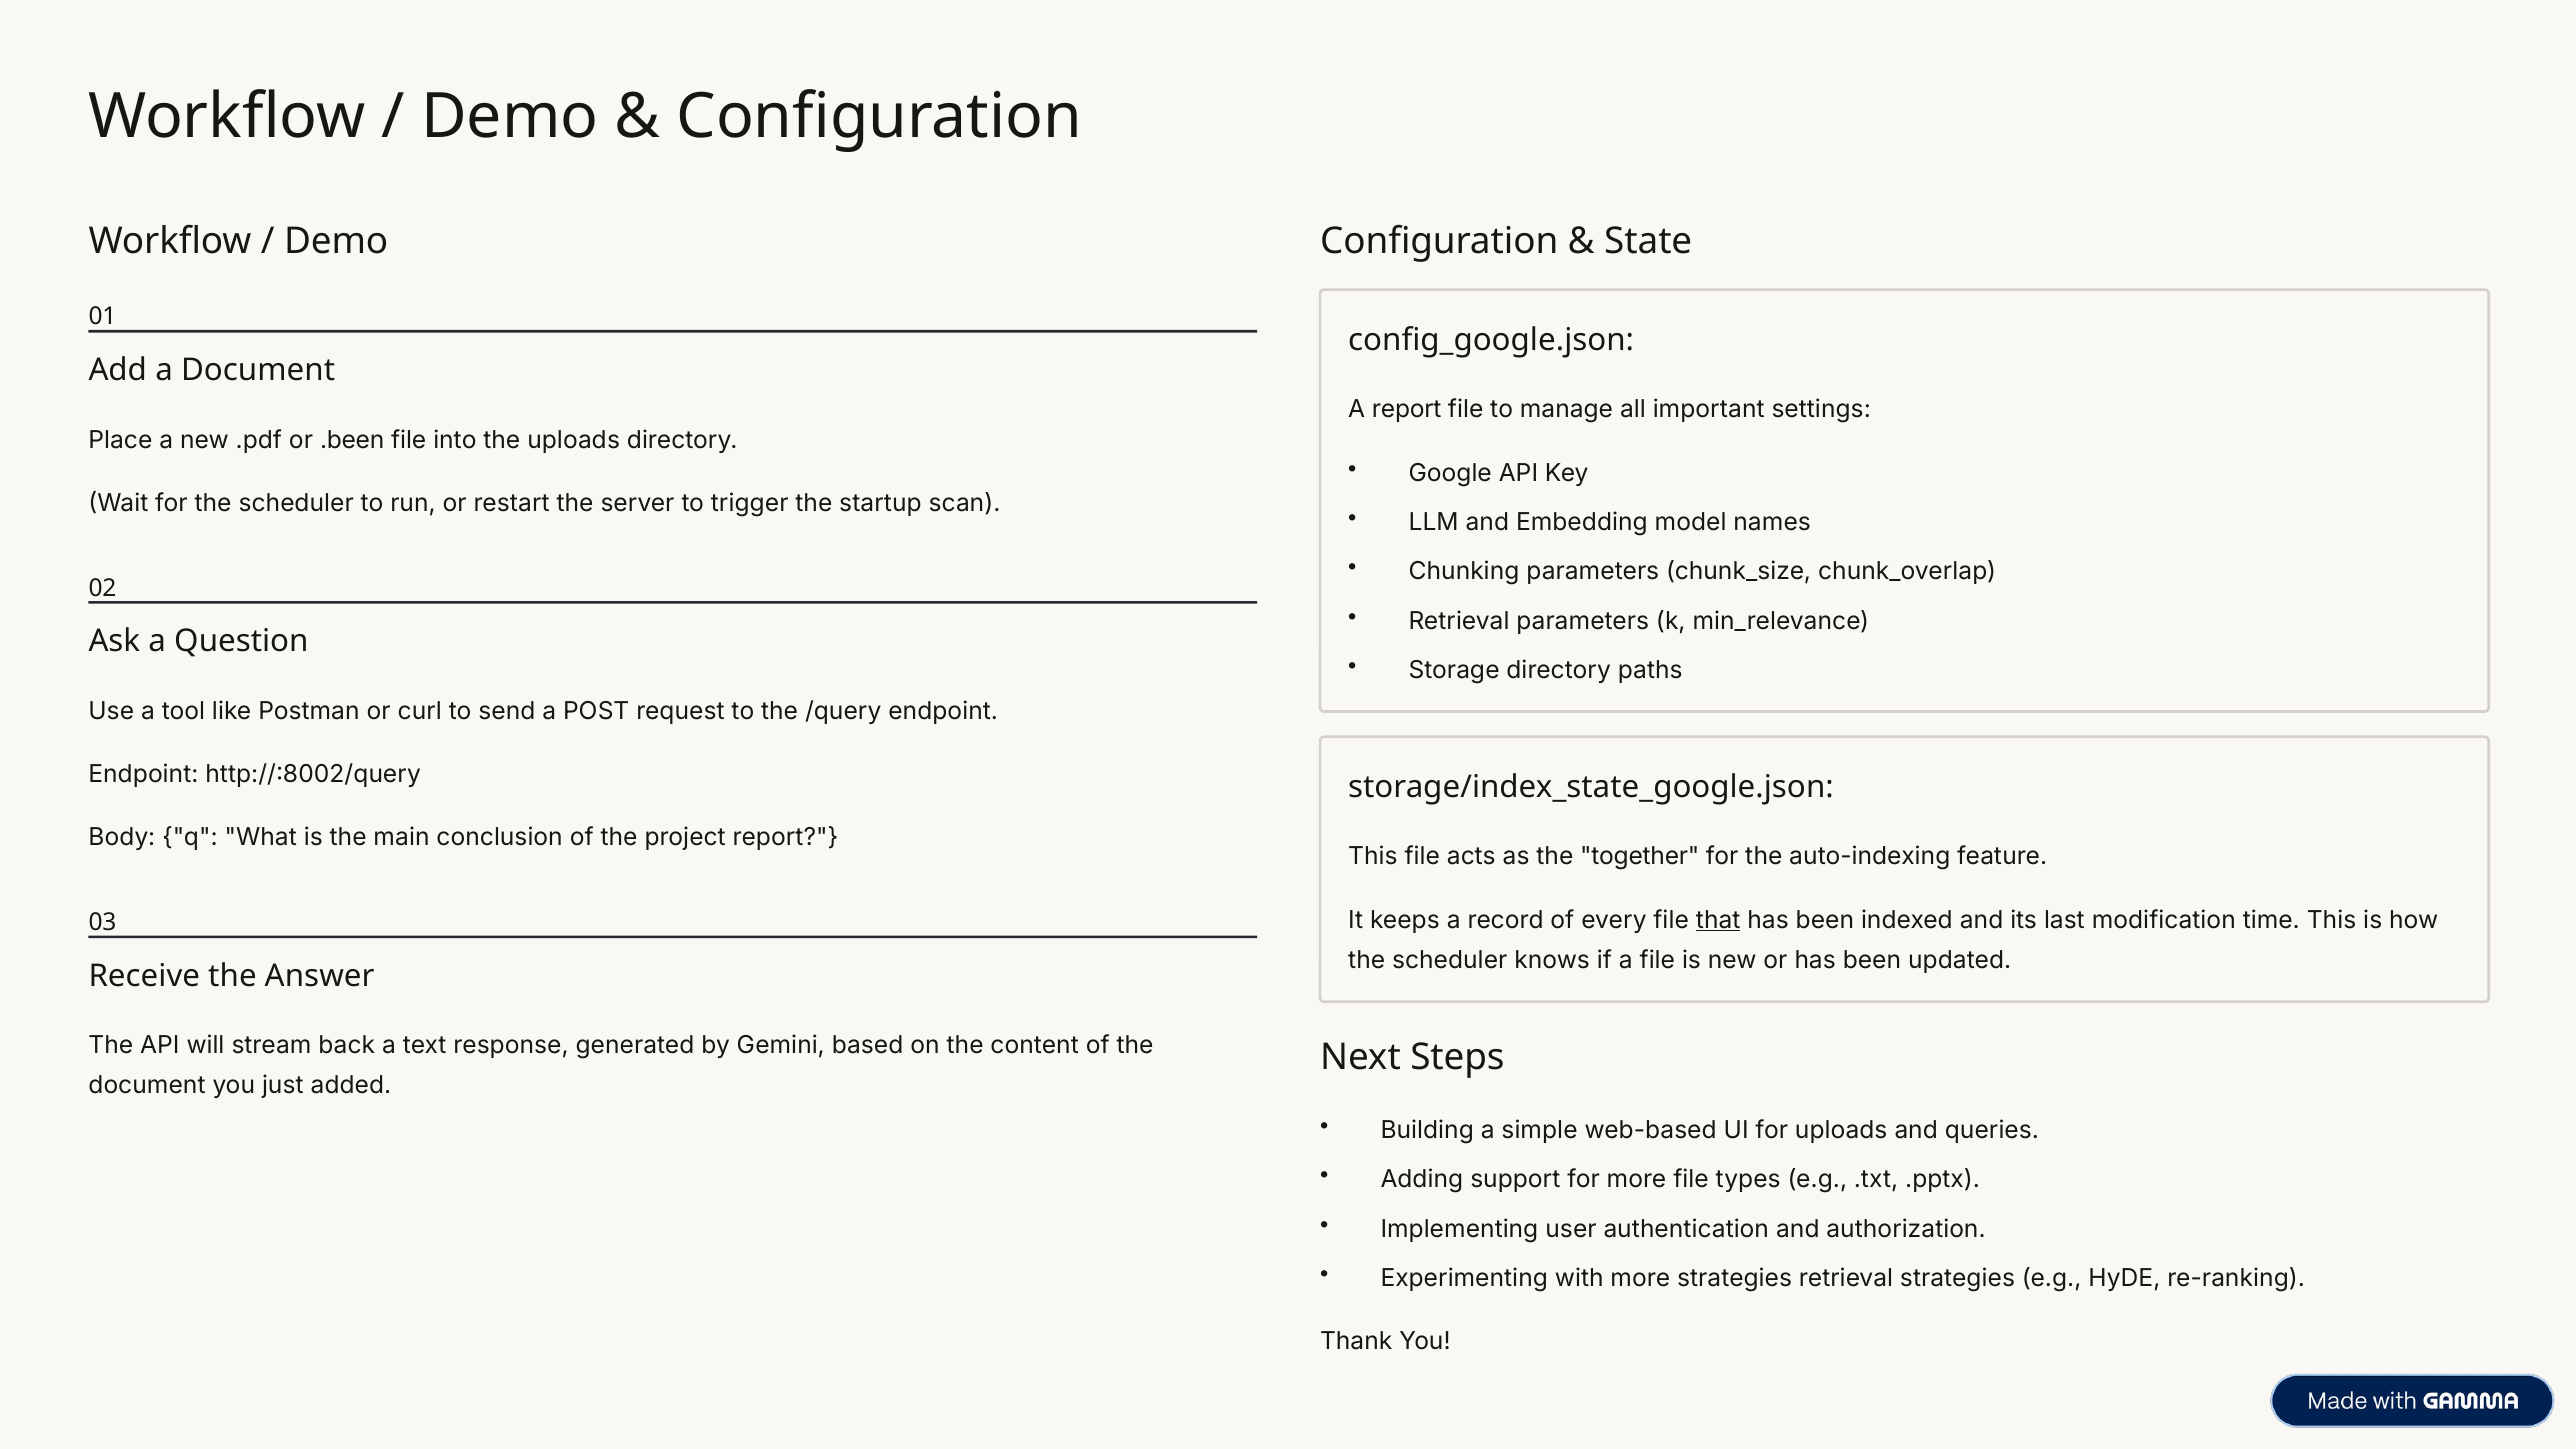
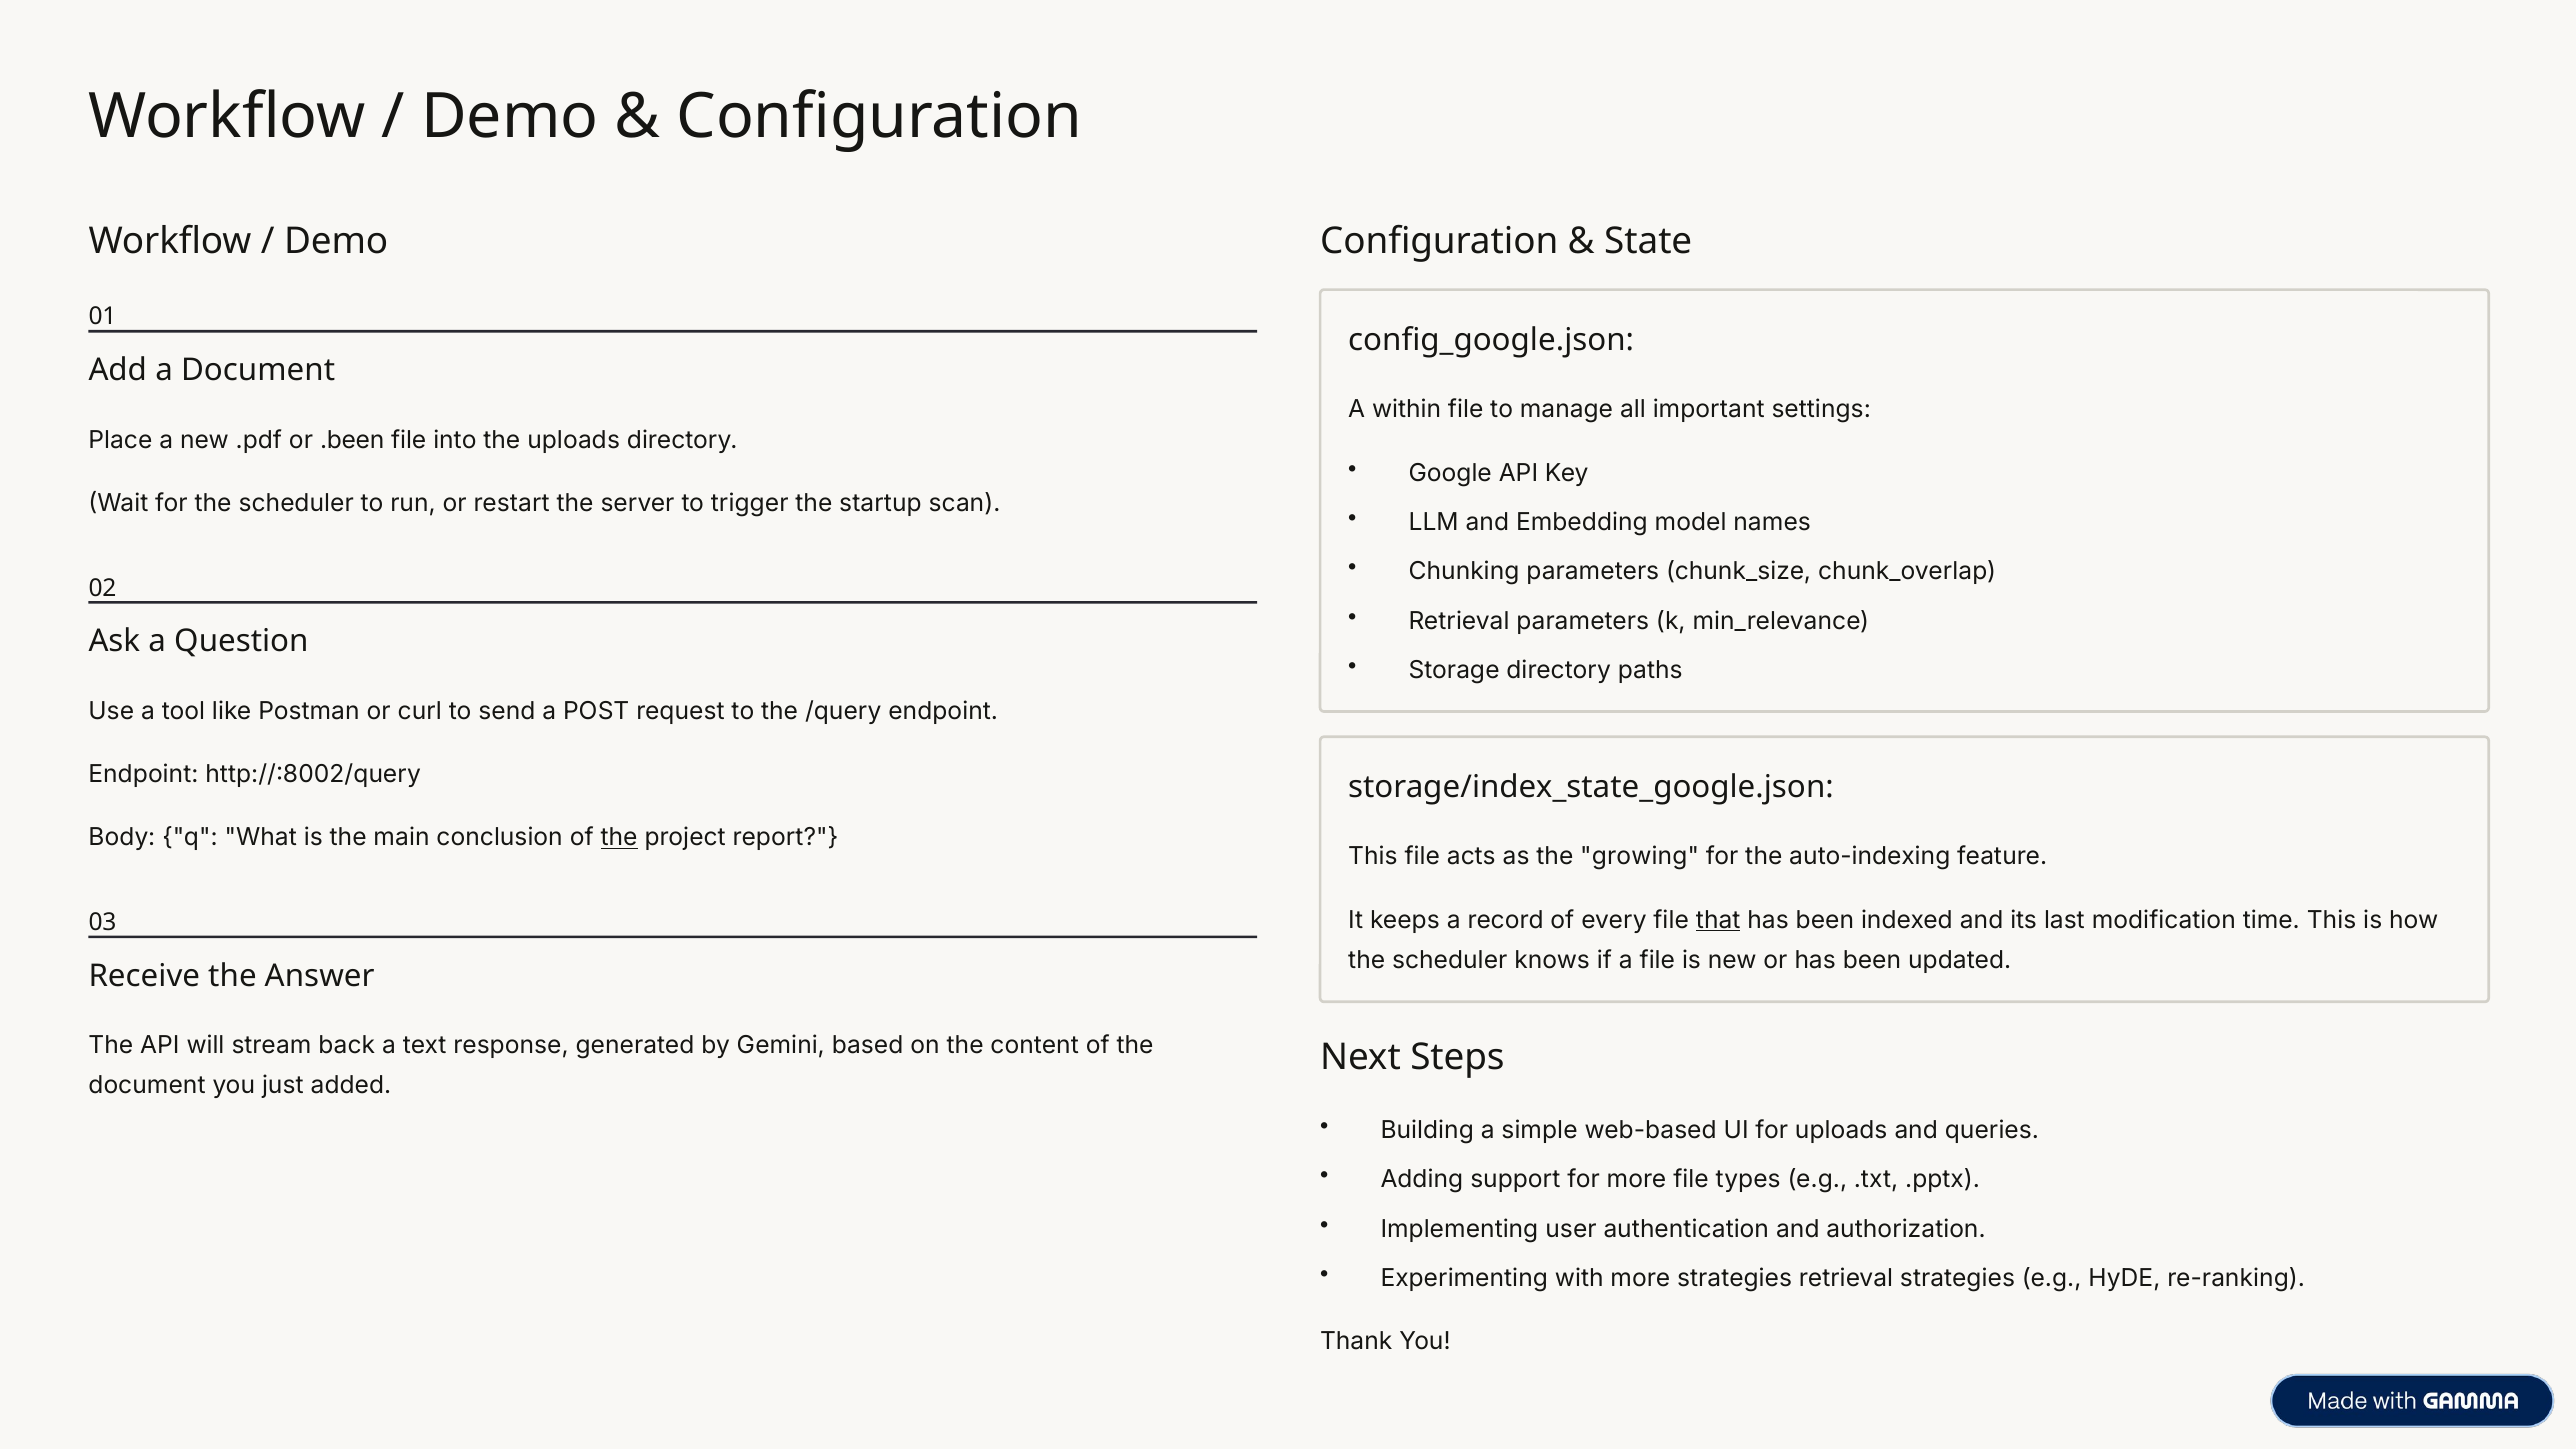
A report: report -> within
the at (619, 838) underline: none -> present
together: together -> growing
